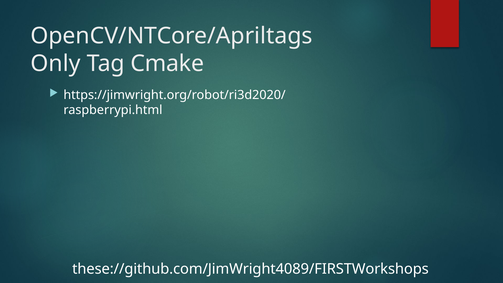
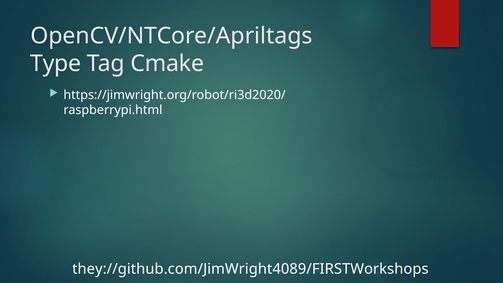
Only: Only -> Type
these://github.com/JimWright4089/FIRSTWorkshops: these://github.com/JimWright4089/FIRSTWorkshops -> they://github.com/JimWright4089/FIRSTWorkshops
